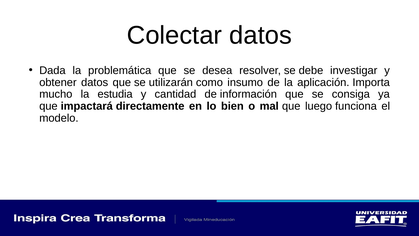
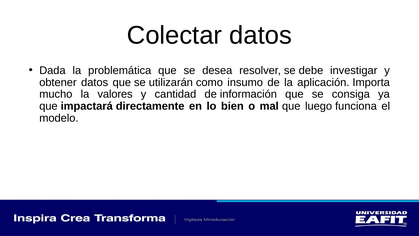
estudia: estudia -> valores
